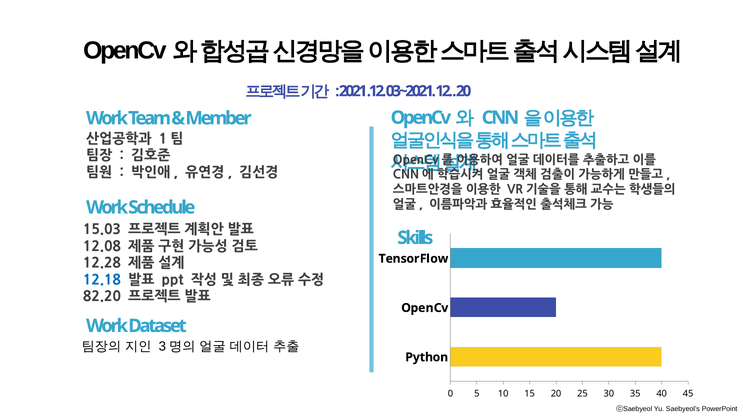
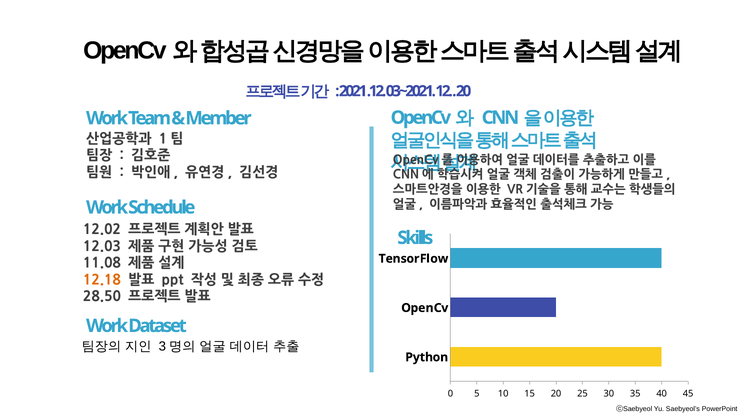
15.03: 15.03 -> 12.02
12.08: 12.08 -> 12.03
12.28: 12.28 -> 11.08
12.18 colour: blue -> orange
82.20: 82.20 -> 28.50
